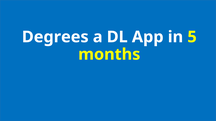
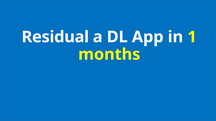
Degrees: Degrees -> Residual
5: 5 -> 1
